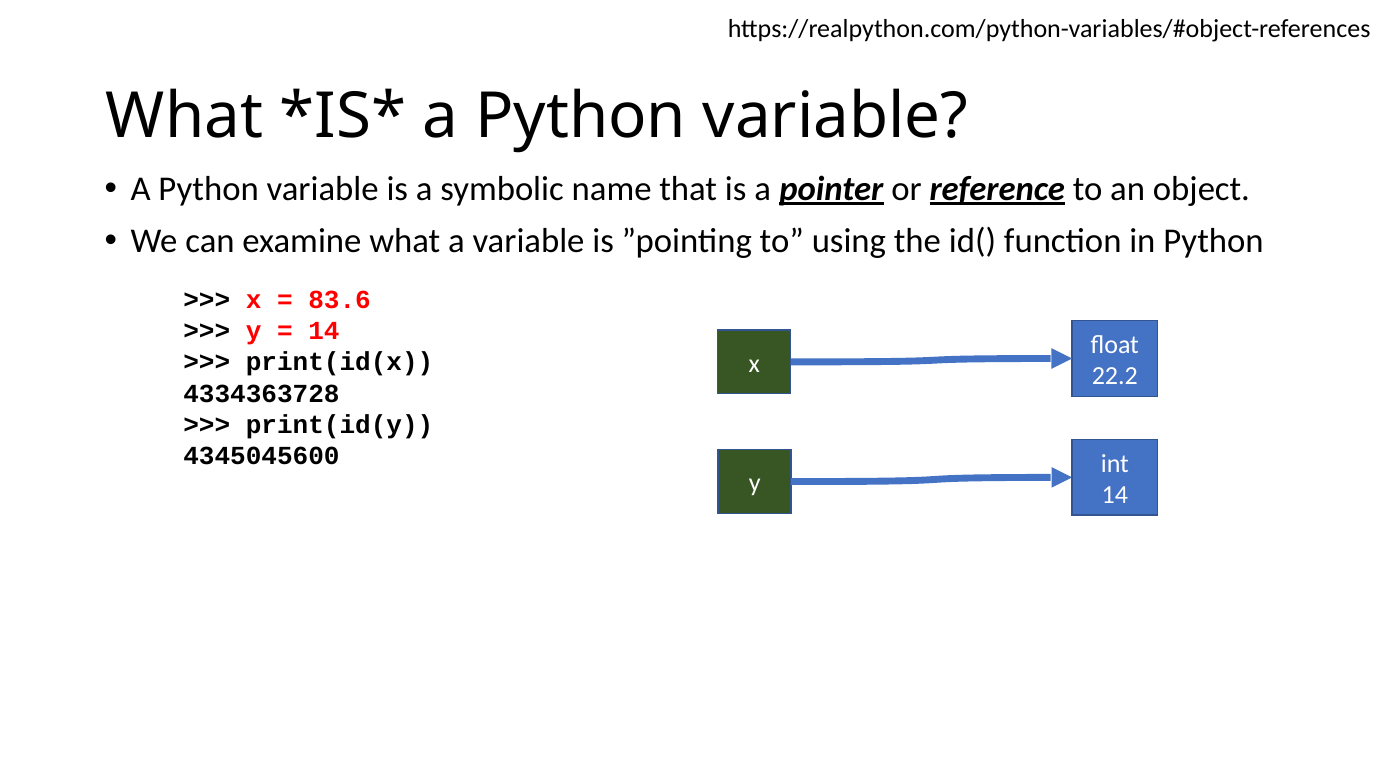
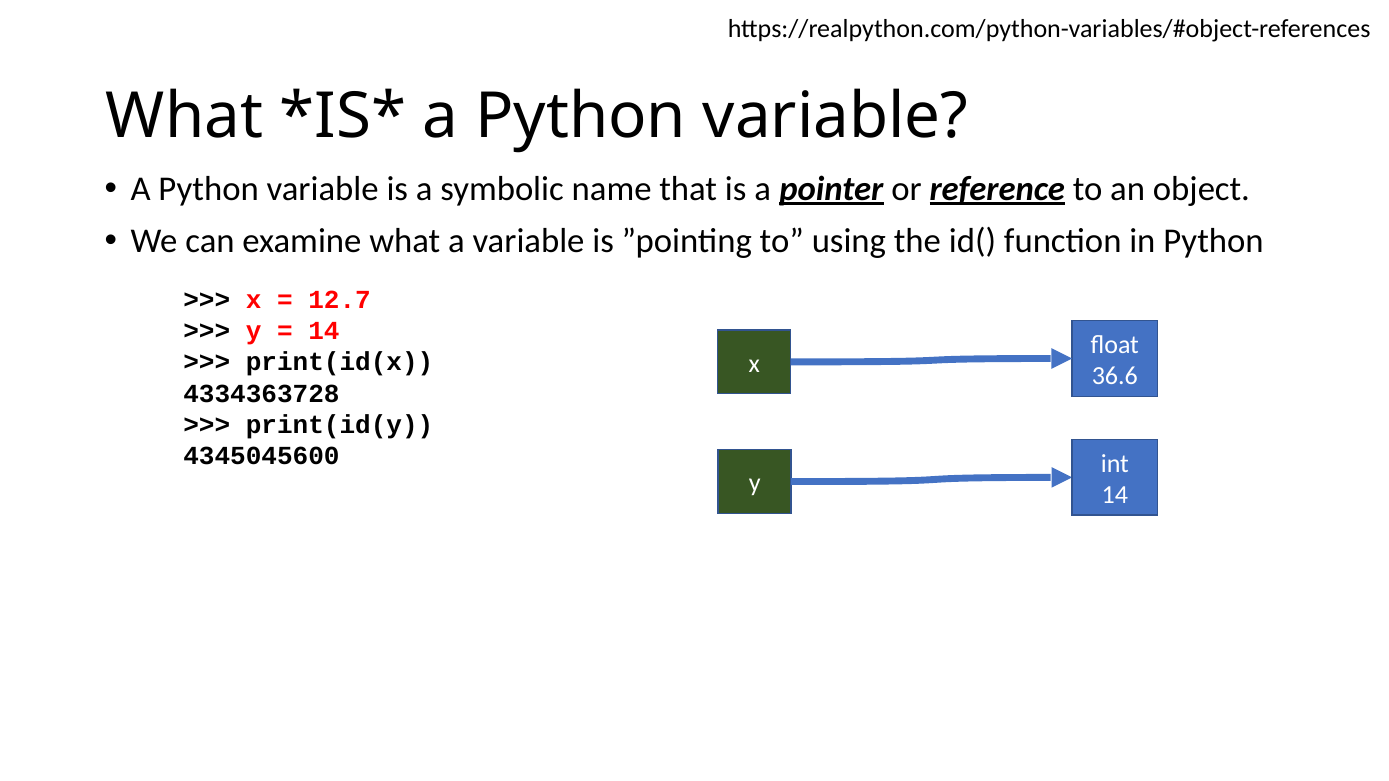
83.6: 83.6 -> 12.7
22.2: 22.2 -> 36.6
